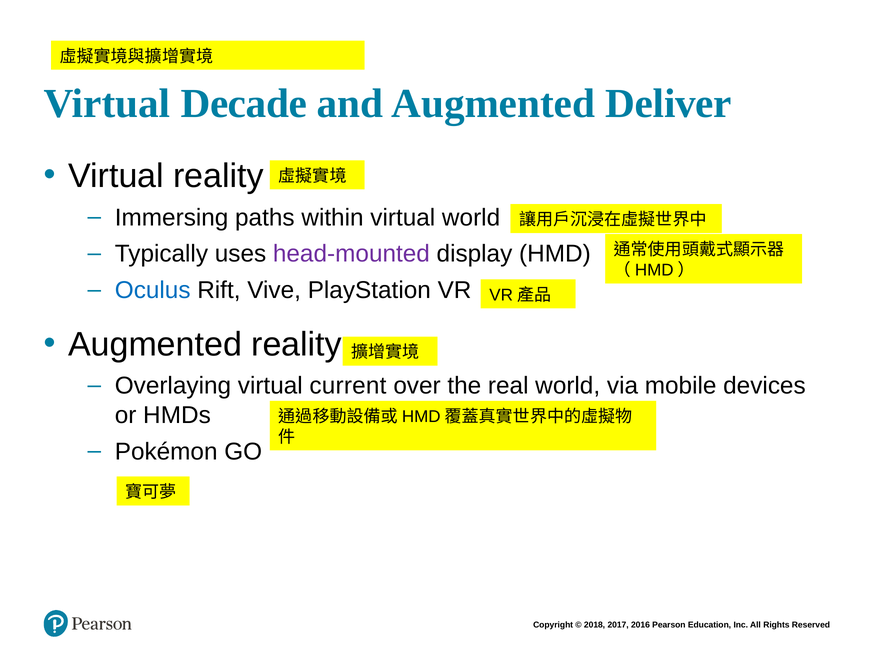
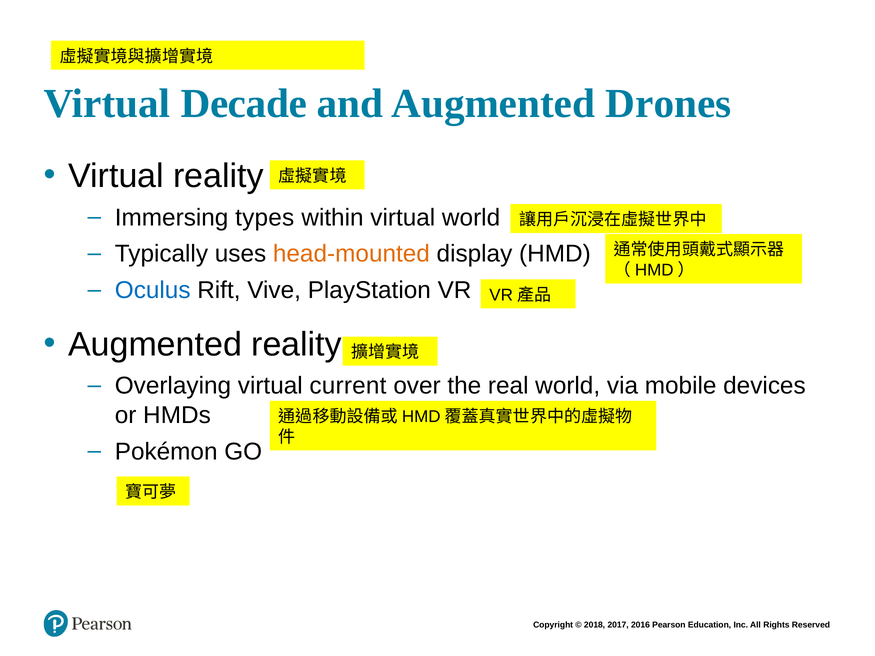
Deliver: Deliver -> Drones
paths: paths -> types
head-mounted colour: purple -> orange
